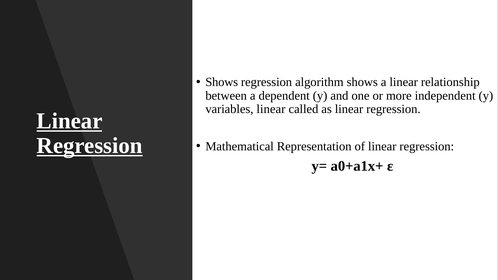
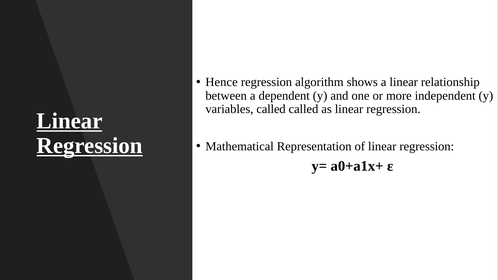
Shows at (222, 82): Shows -> Hence
variables linear: linear -> called
